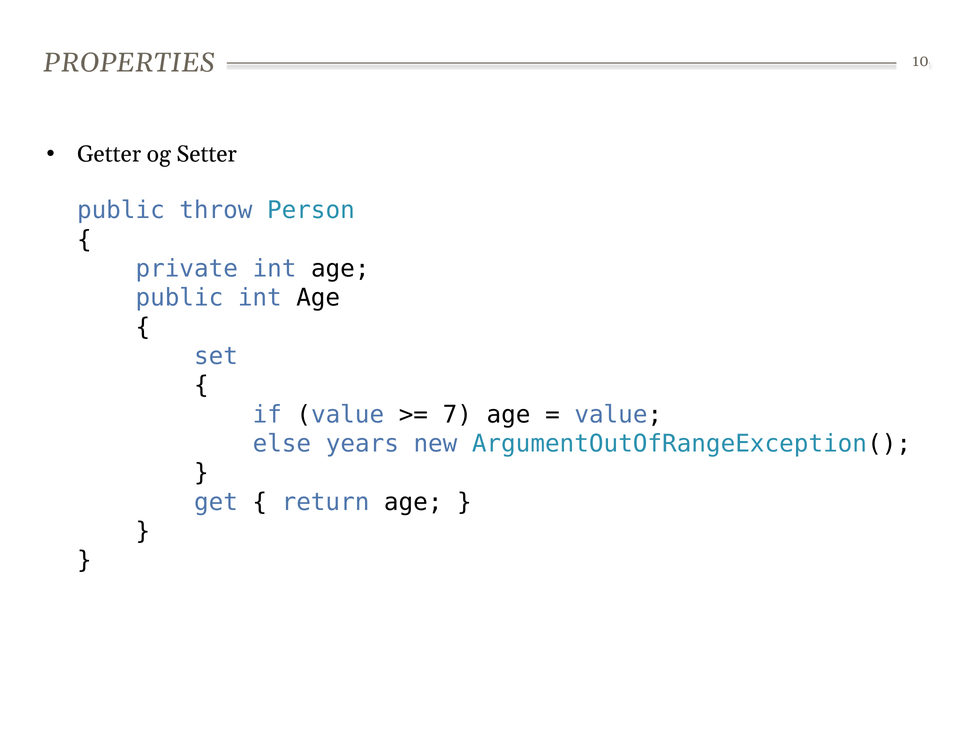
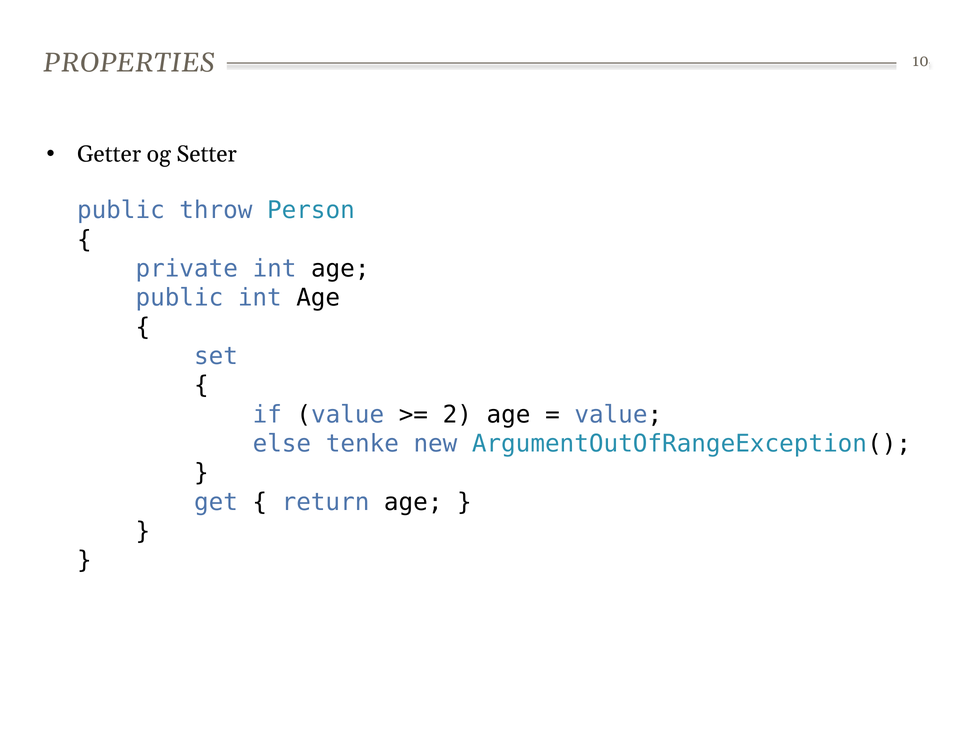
7: 7 -> 2
years: years -> tenke
